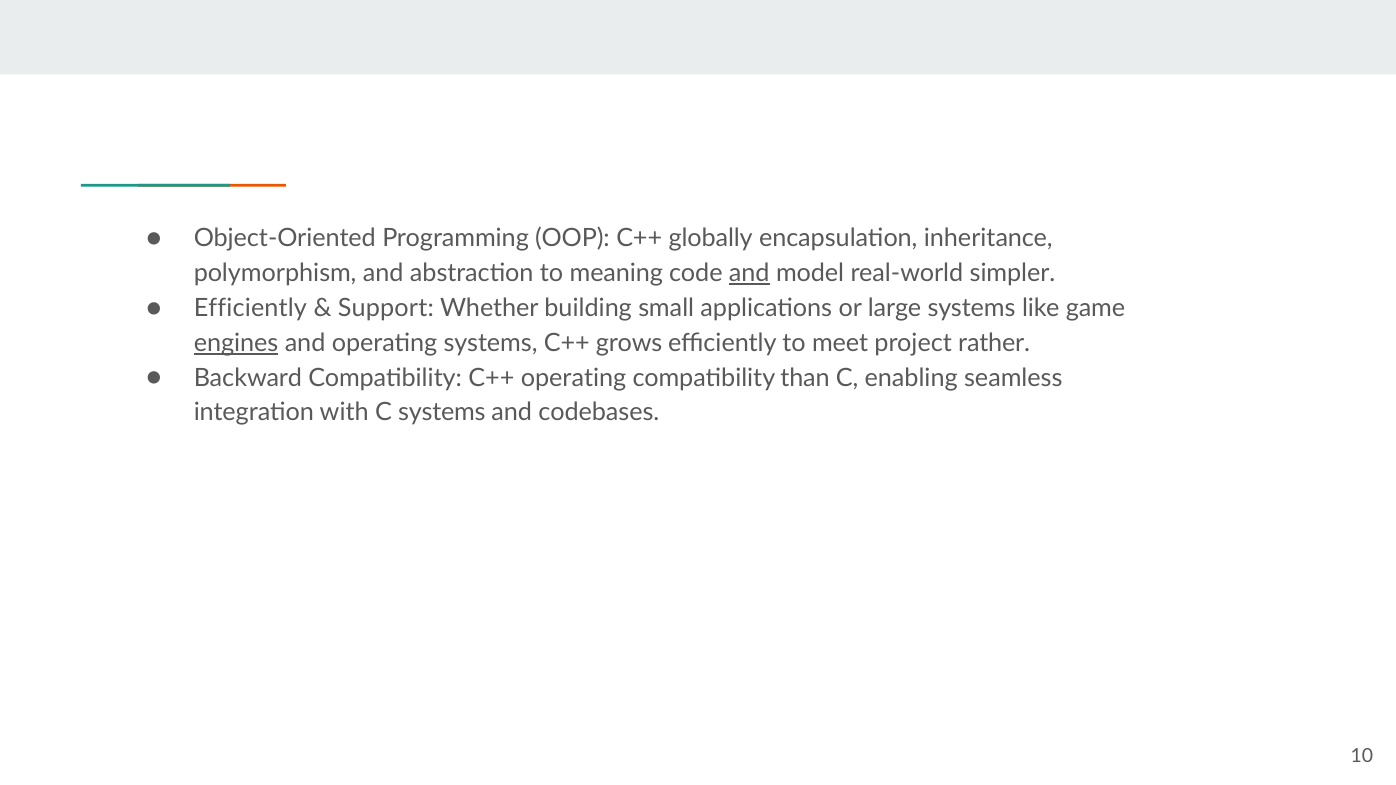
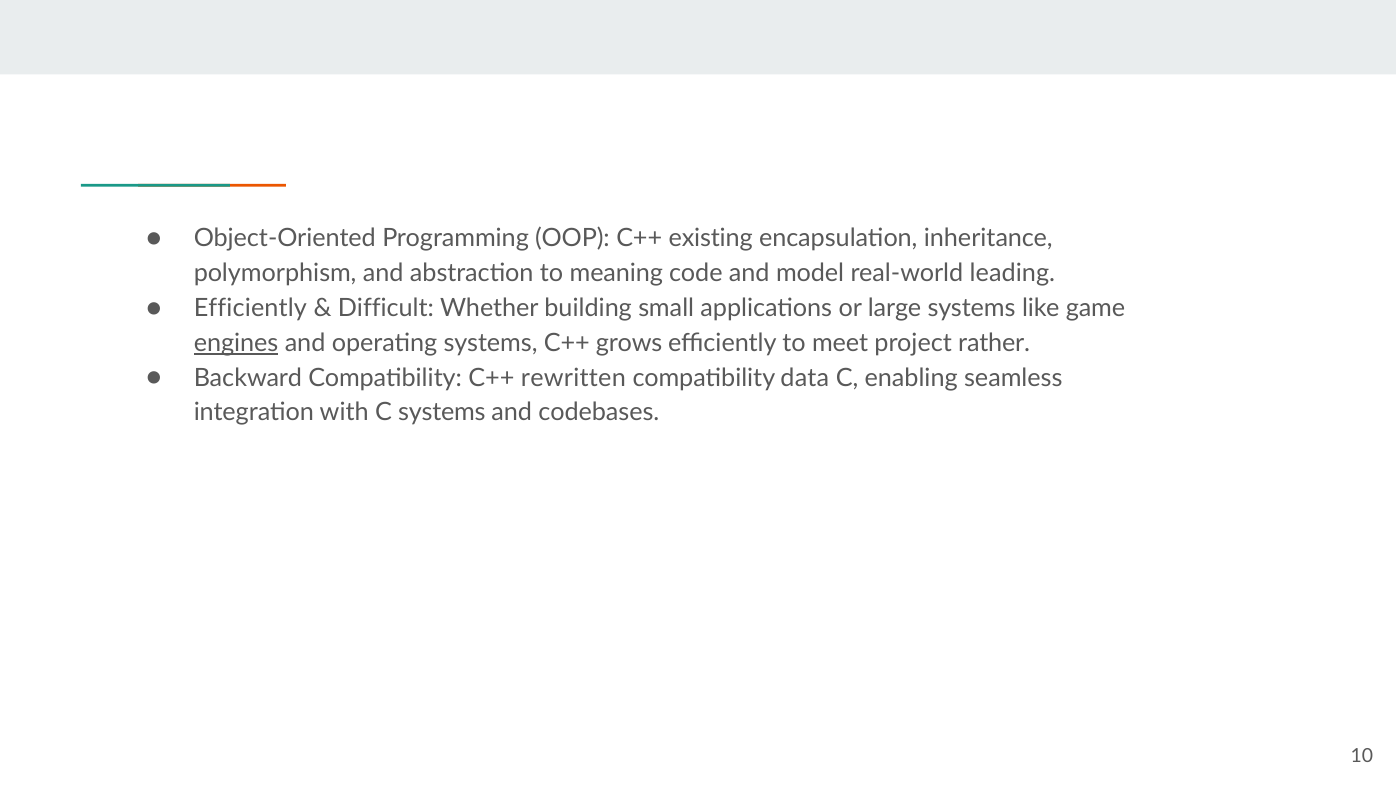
globally: globally -> existing
and at (749, 273) underline: present -> none
simpler: simpler -> leading
Support: Support -> Difficult
C++ operating: operating -> rewritten
than: than -> data
